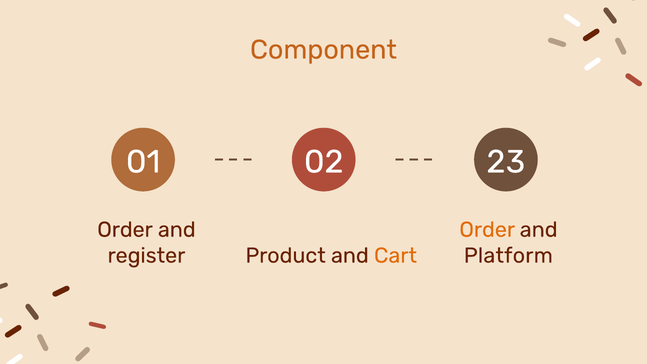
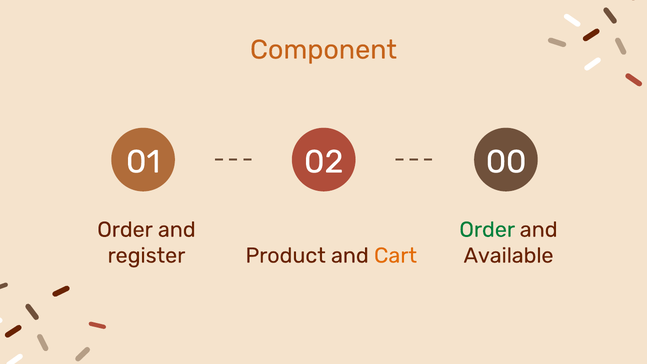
23: 23 -> 00
Order at (487, 230) colour: orange -> green
Platform: Platform -> Available
